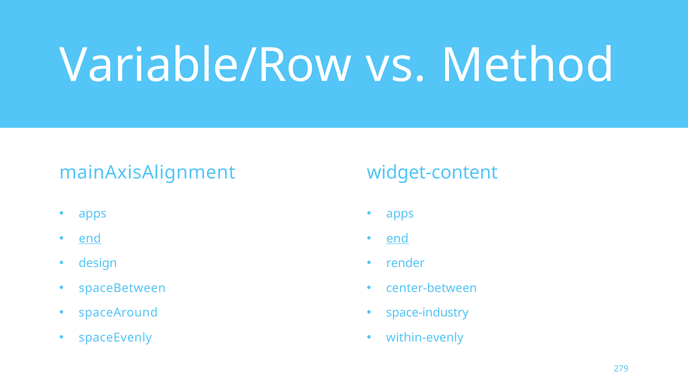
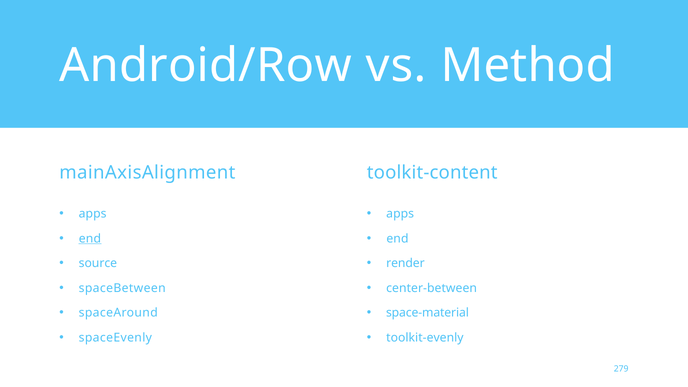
Variable/Row: Variable/Row -> Android/Row
widget-content: widget-content -> toolkit-content
end at (397, 239) underline: present -> none
design: design -> source
space-industry: space-industry -> space-material
within-evenly: within-evenly -> toolkit-evenly
